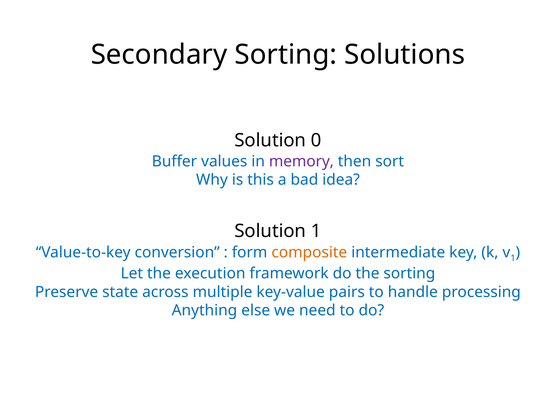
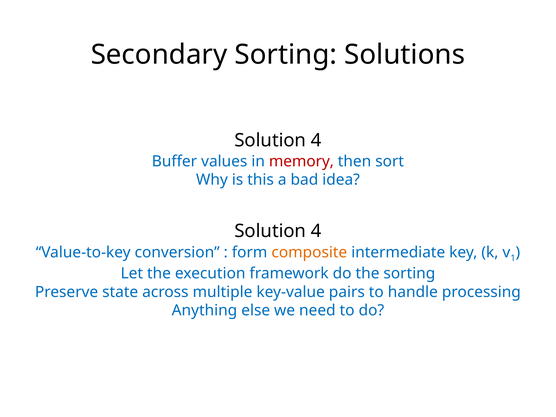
0 at (316, 140): 0 -> 4
memory colour: purple -> red
1 at (316, 231): 1 -> 4
